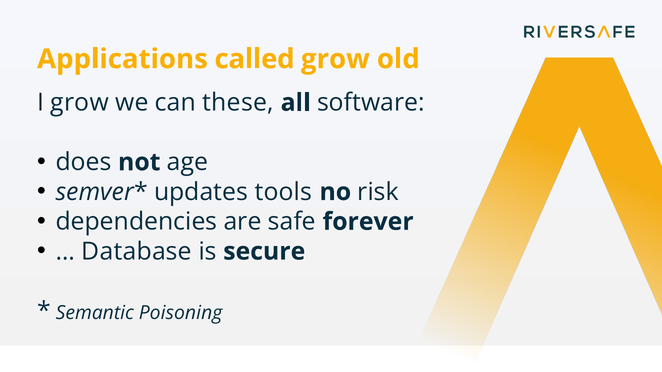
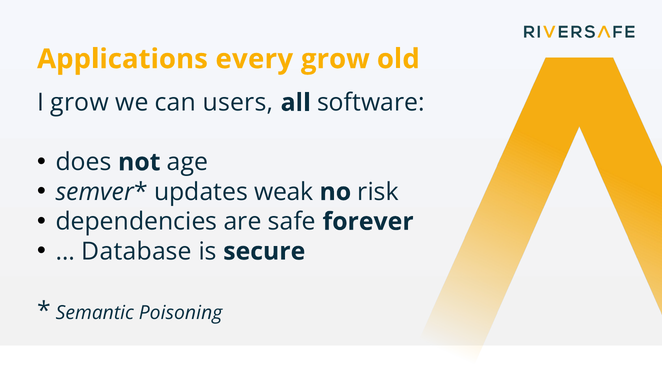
called: called -> every
these: these -> users
tools: tools -> weak
